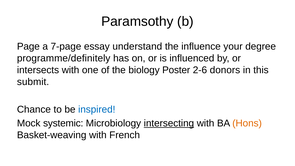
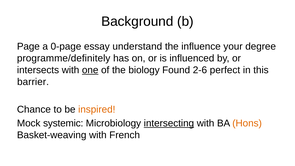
Paramsothy: Paramsothy -> Background
7-page: 7-page -> 0-page
one underline: none -> present
Poster: Poster -> Found
donors: donors -> perfect
submit: submit -> barrier
inspired colour: blue -> orange
